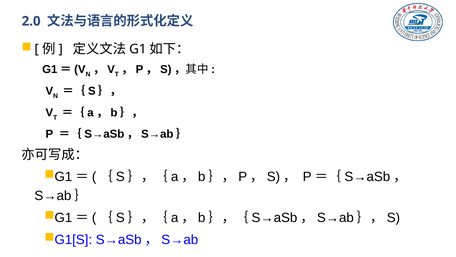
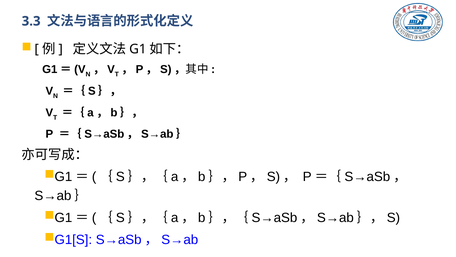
2.0: 2.0 -> 3.3
